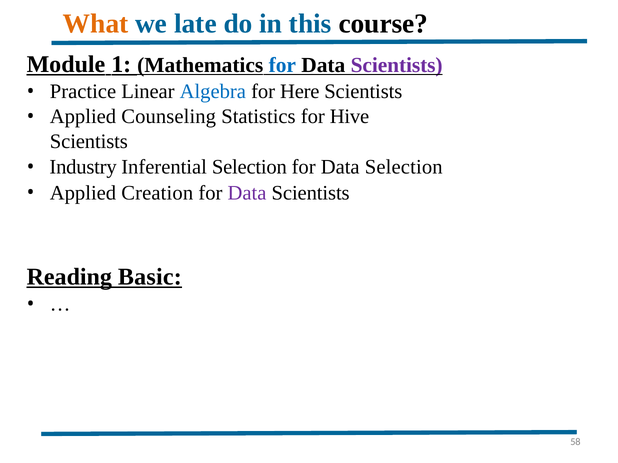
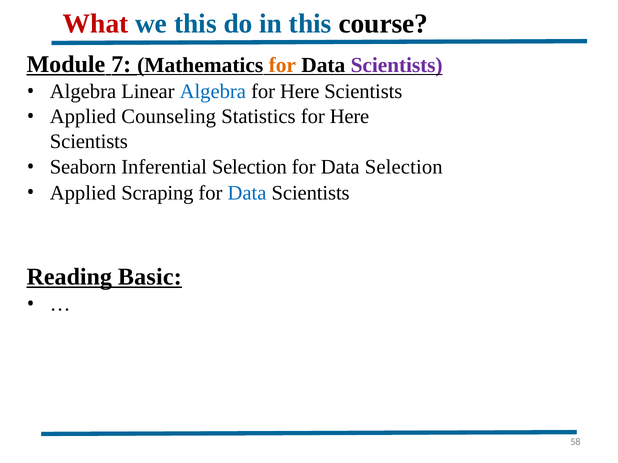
What colour: orange -> red
we late: late -> this
1: 1 -> 7
for at (282, 65) colour: blue -> orange
Practice at (83, 92): Practice -> Algebra
Statistics for Hive: Hive -> Here
Industry: Industry -> Seaborn
Creation: Creation -> Scraping
Data at (247, 193) colour: purple -> blue
